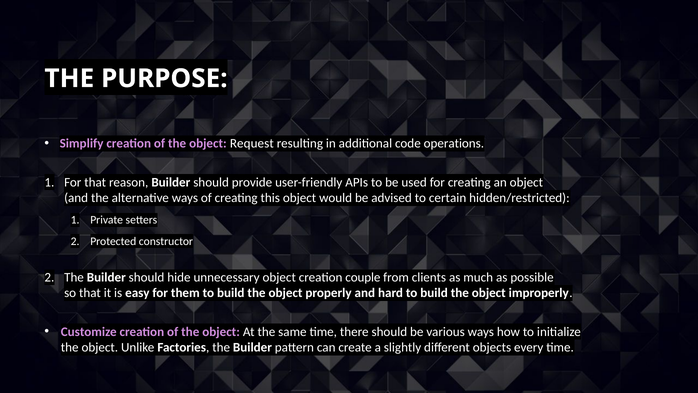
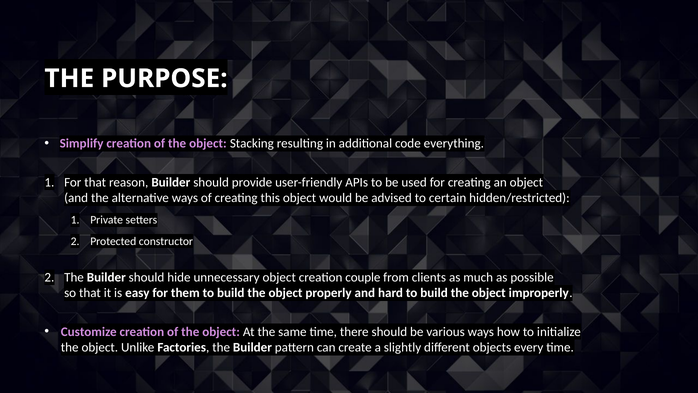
Request: Request -> Stacking
operations: operations -> everything
